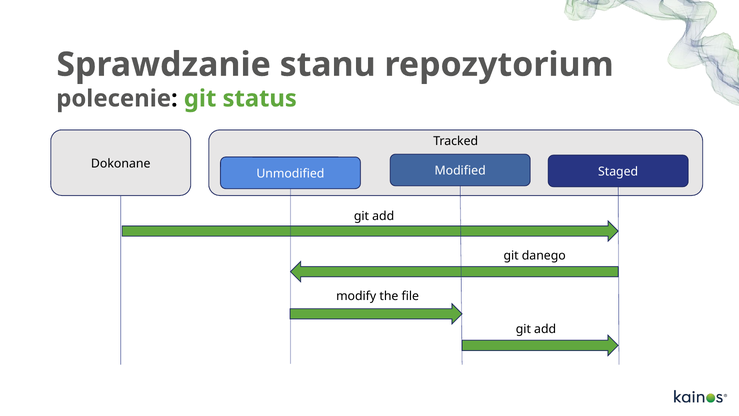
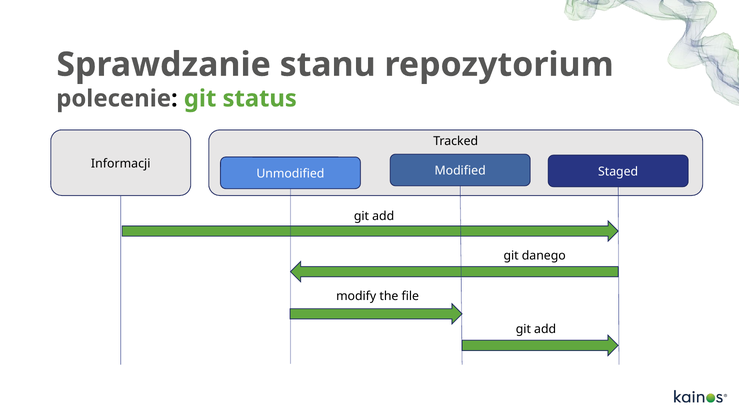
Dokonane: Dokonane -> Informacji
